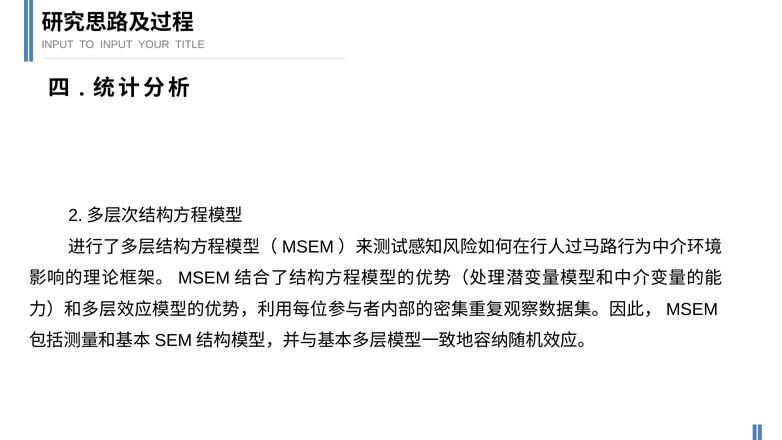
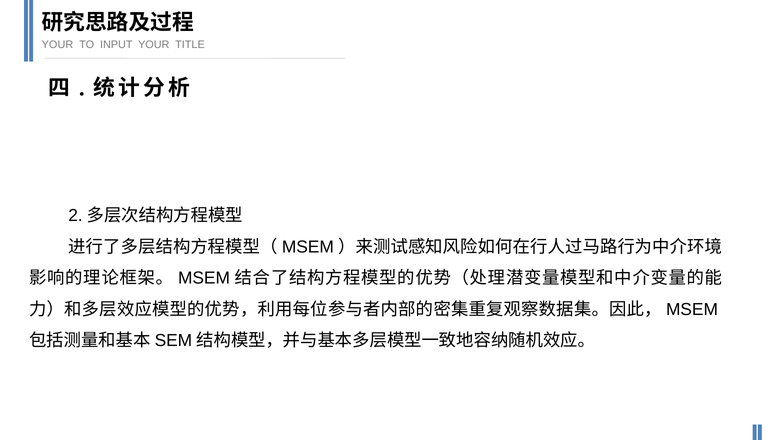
INPUT at (58, 45): INPUT -> YOUR
